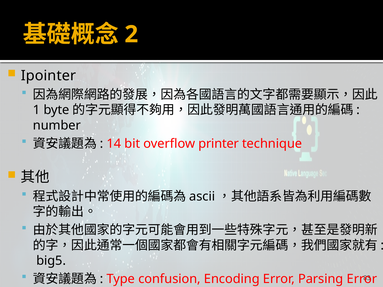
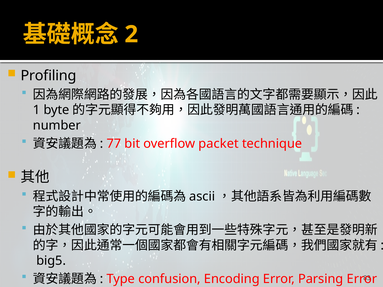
Ipointer: Ipointer -> Profiling
14: 14 -> 77
printer: printer -> packet
